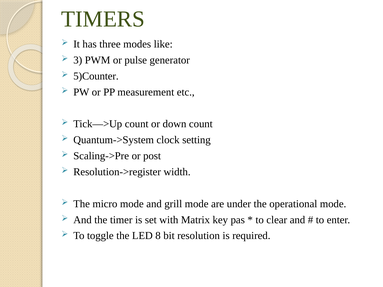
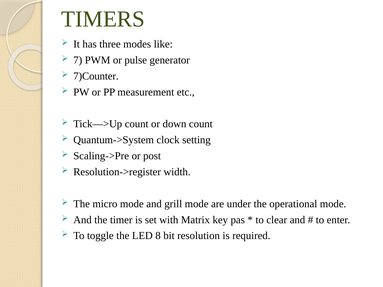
3: 3 -> 7
5)Counter: 5)Counter -> 7)Counter
